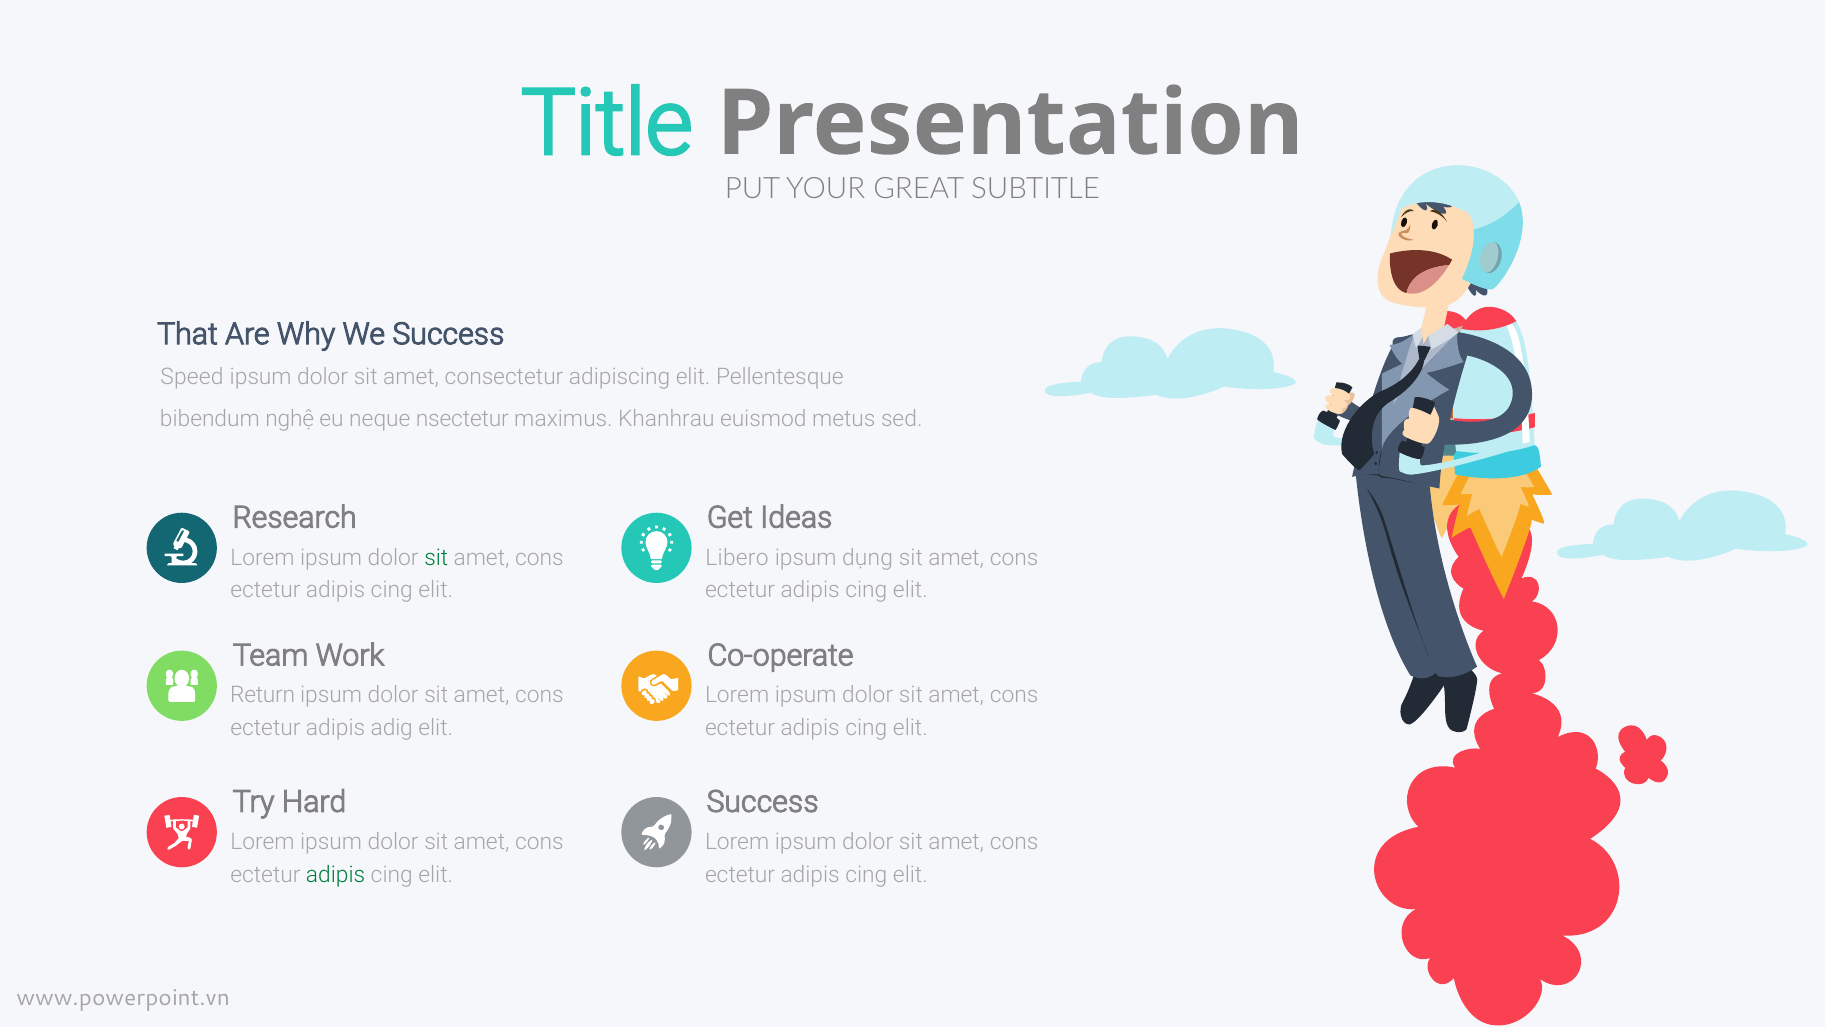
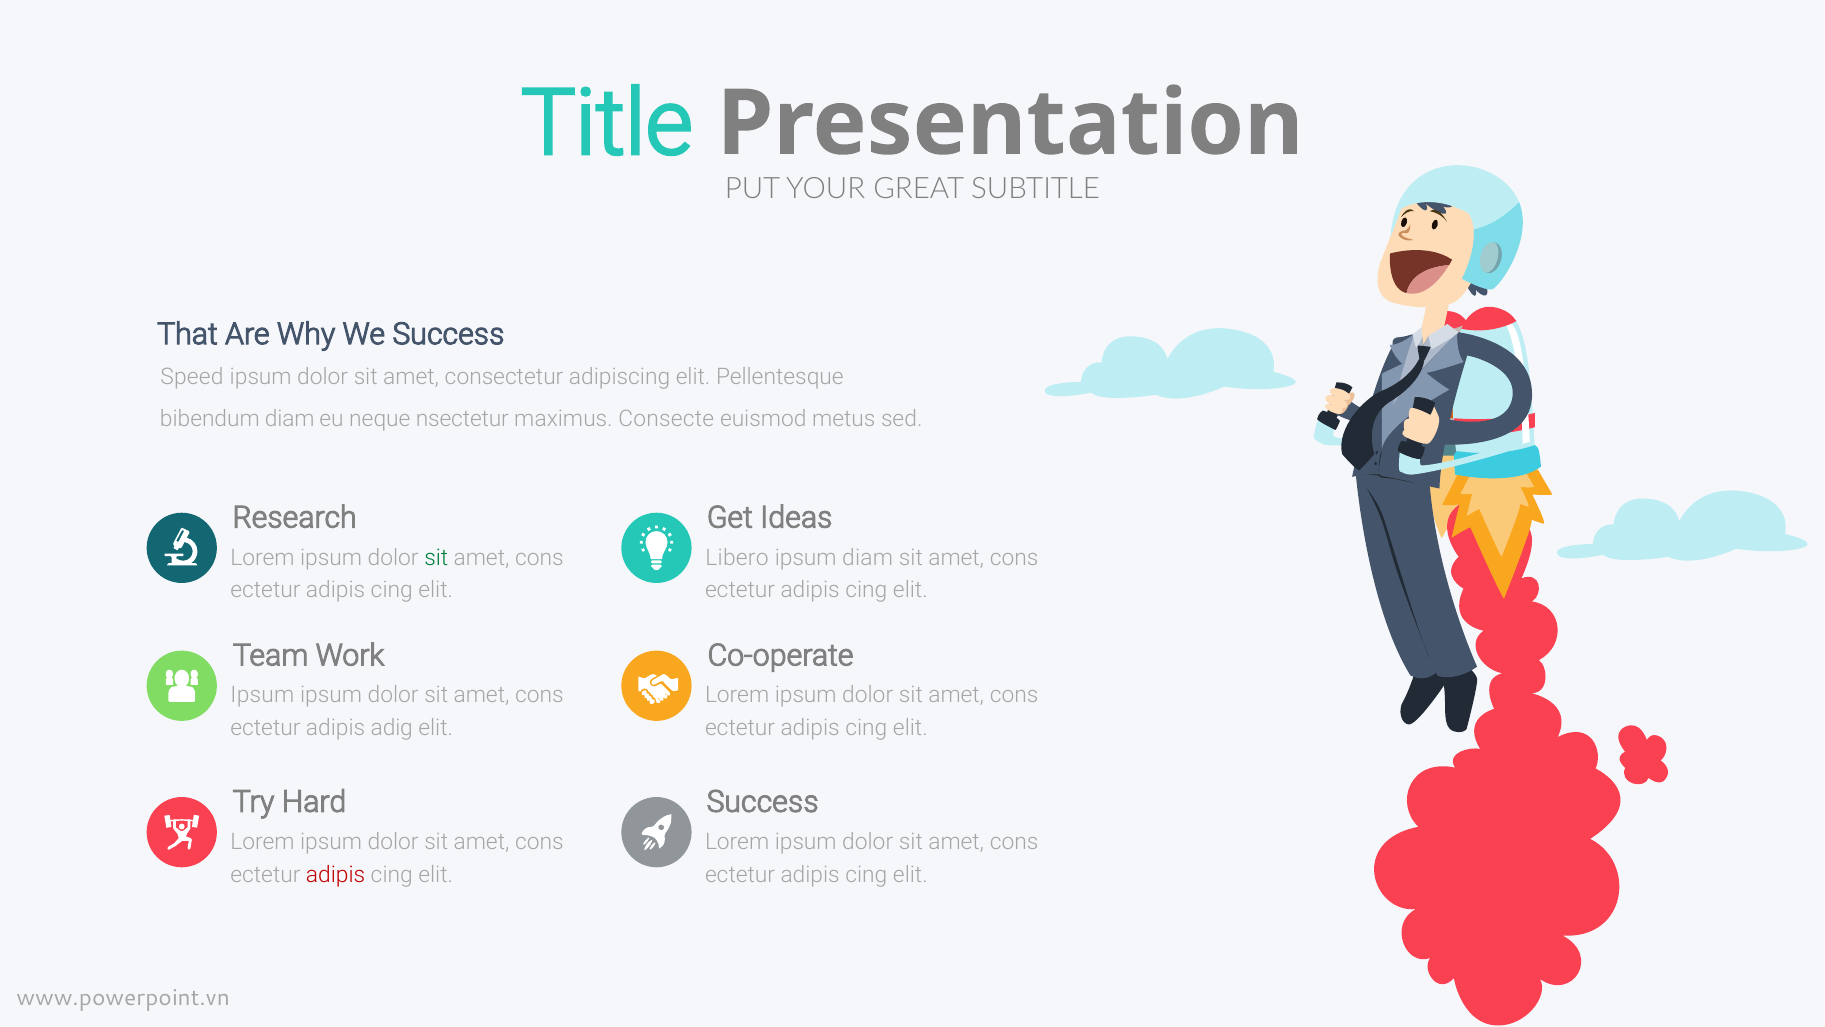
bibendum nghệ: nghệ -> diam
Khanhrau: Khanhrau -> Consecte
ipsum dụng: dụng -> diam
Return at (263, 695): Return -> Ipsum
adipis at (336, 874) colour: green -> red
